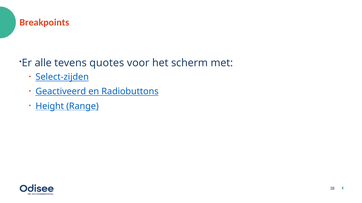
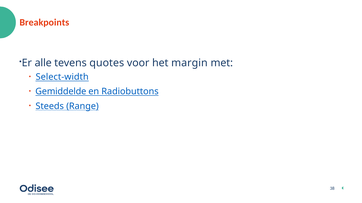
scherm: scherm -> margin
Select-zijden: Select-zijden -> Select-width
Geactiveerd: Geactiveerd -> Gemiddelde
Height: Height -> Steeds
